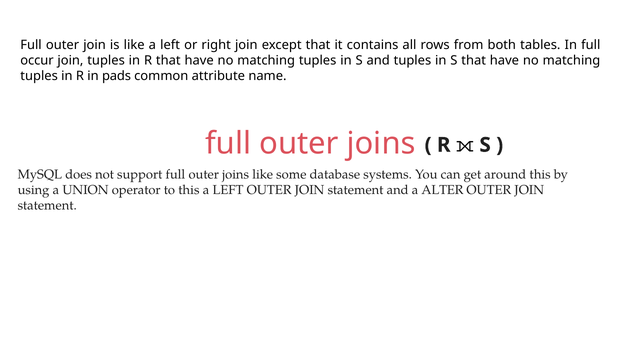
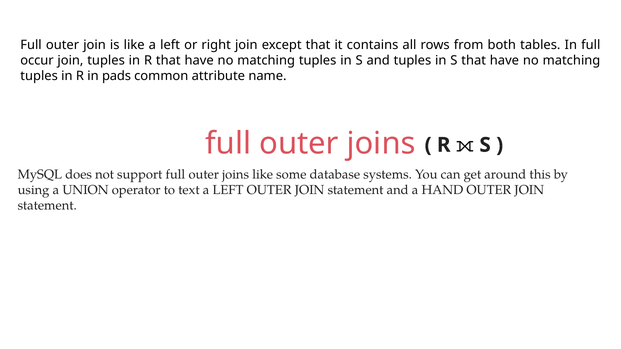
to this: this -> text
ALTER: ALTER -> HAND
